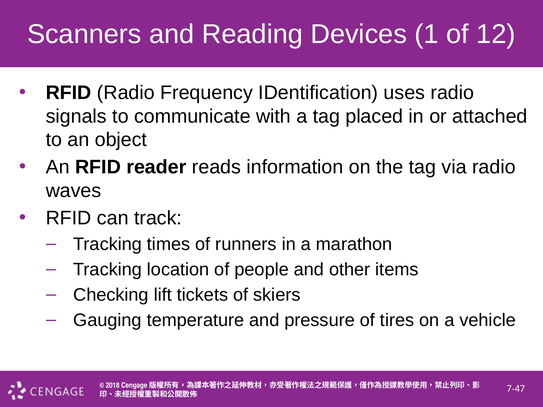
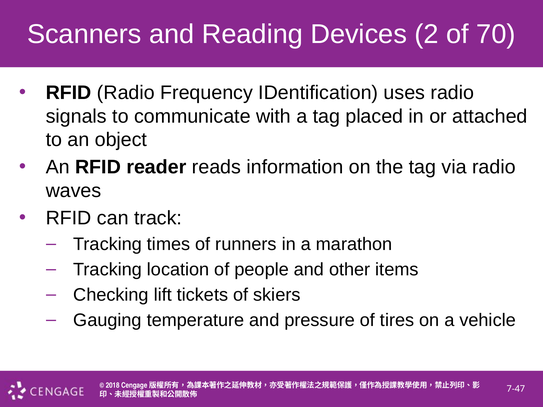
1: 1 -> 2
12: 12 -> 70
